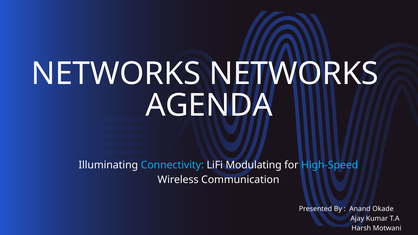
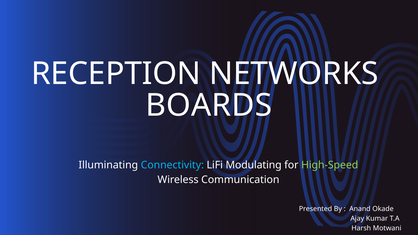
NETWORKS at (116, 74): NETWORKS -> RECEPTION
AGENDA: AGENDA -> BOARDS
High-Speed colour: light blue -> light green
